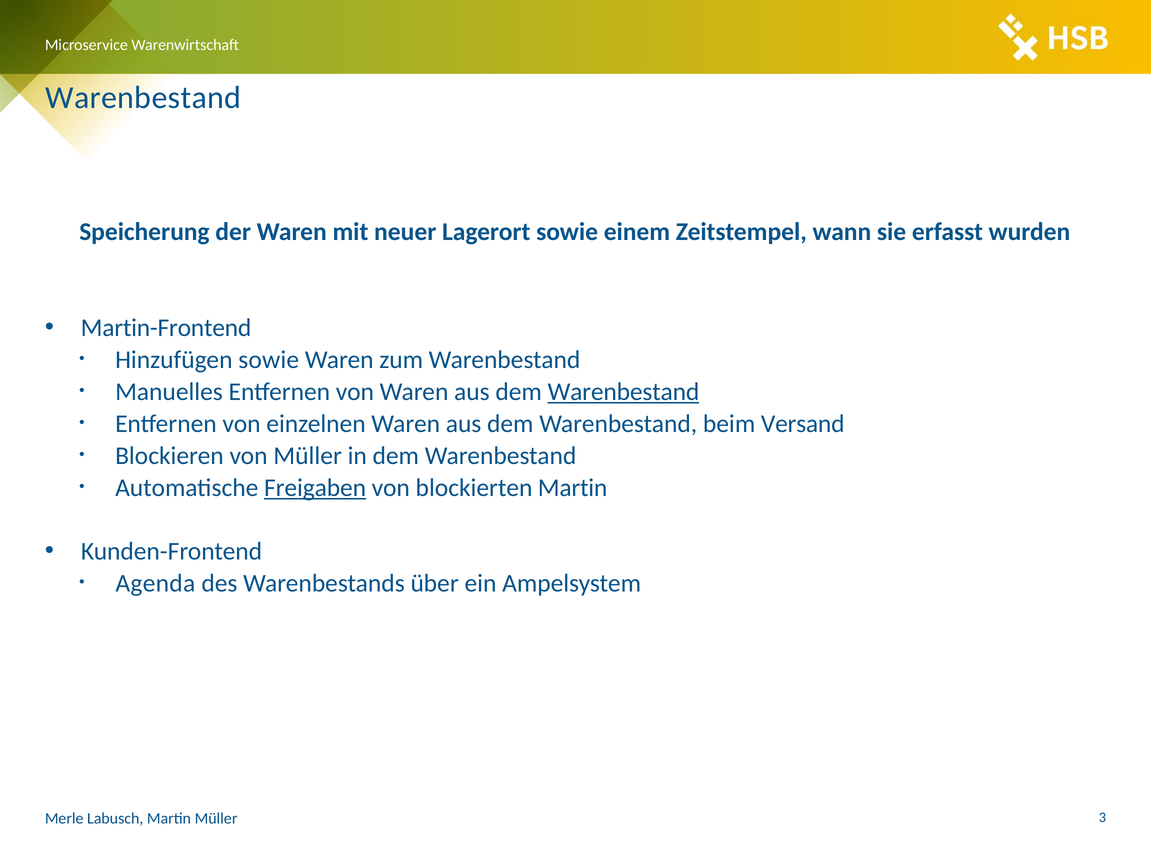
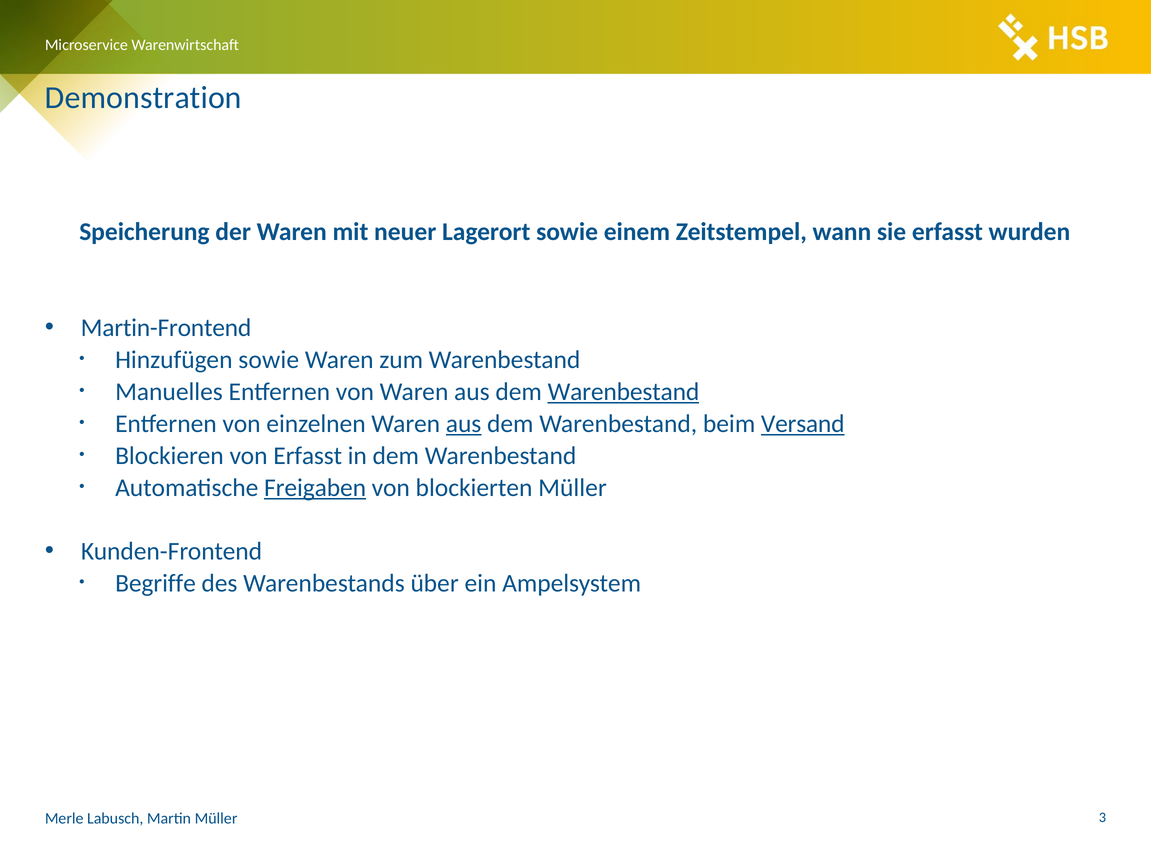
Warenbestand at (143, 98): Warenbestand -> Demonstration
aus at (464, 424) underline: none -> present
Versand underline: none -> present
von Müller: Müller -> Erfasst
blockierten Martin: Martin -> Müller
Agenda: Agenda -> Begriffe
